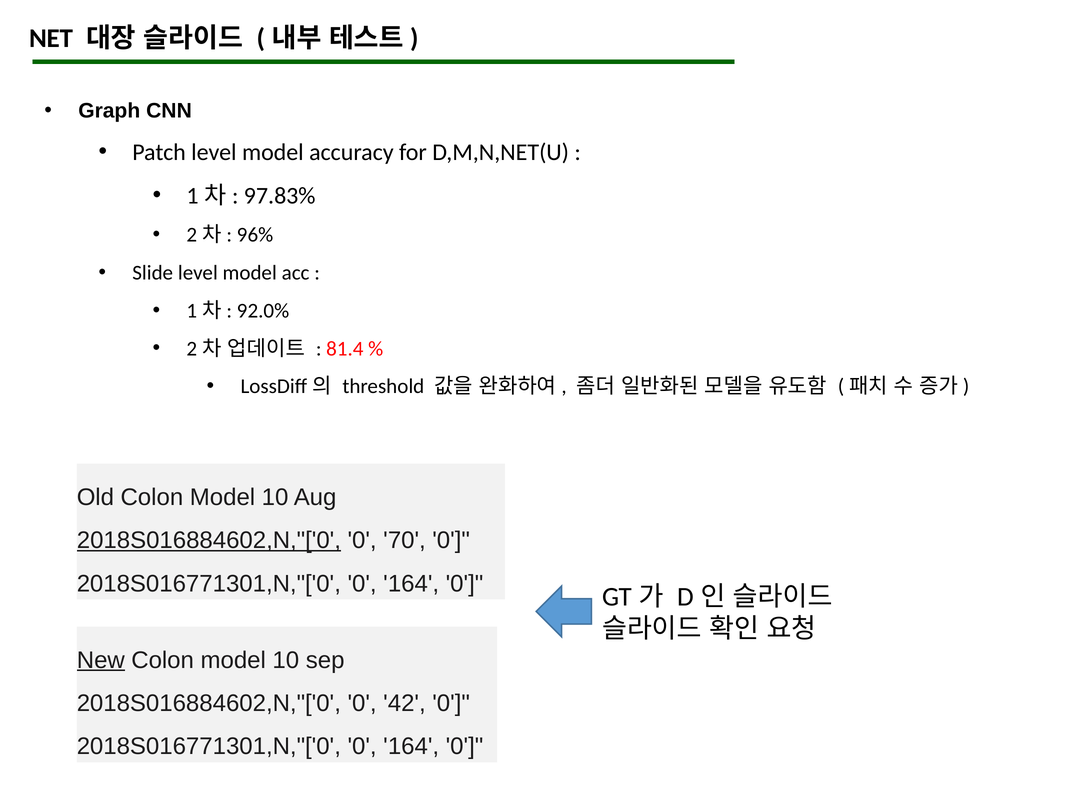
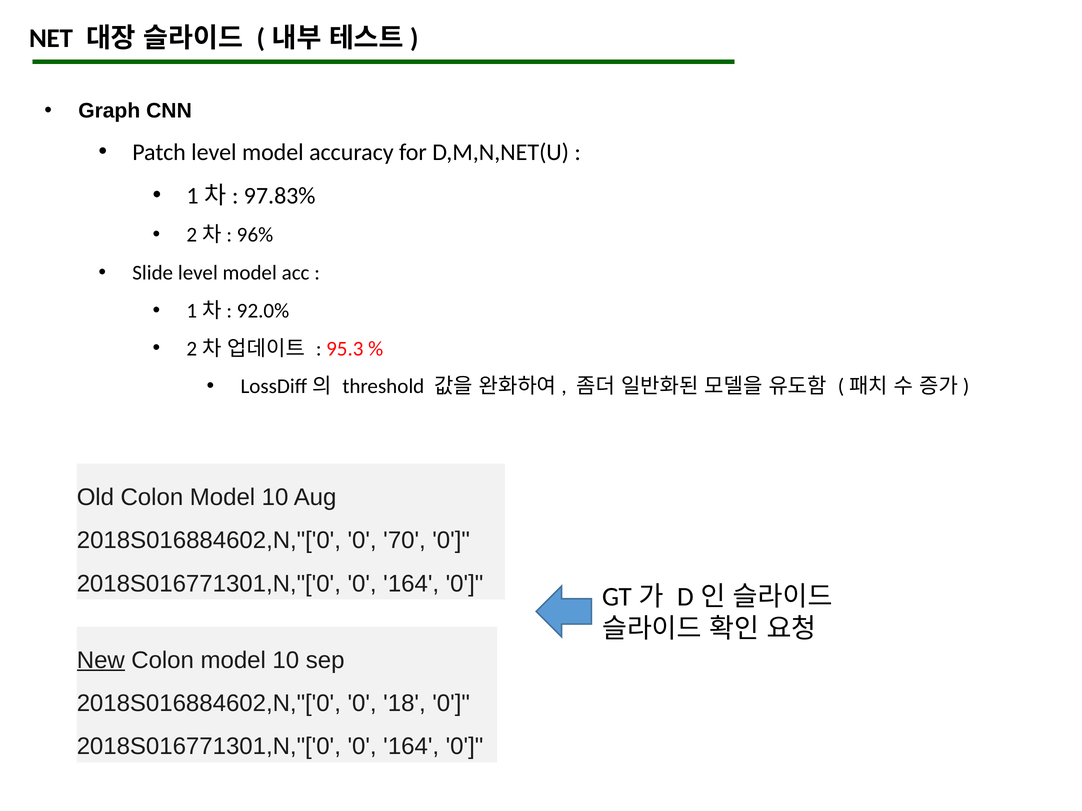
81.4: 81.4 -> 95.3
2018S016884602,N,"['0 at (209, 541) underline: present -> none
42: 42 -> 18
